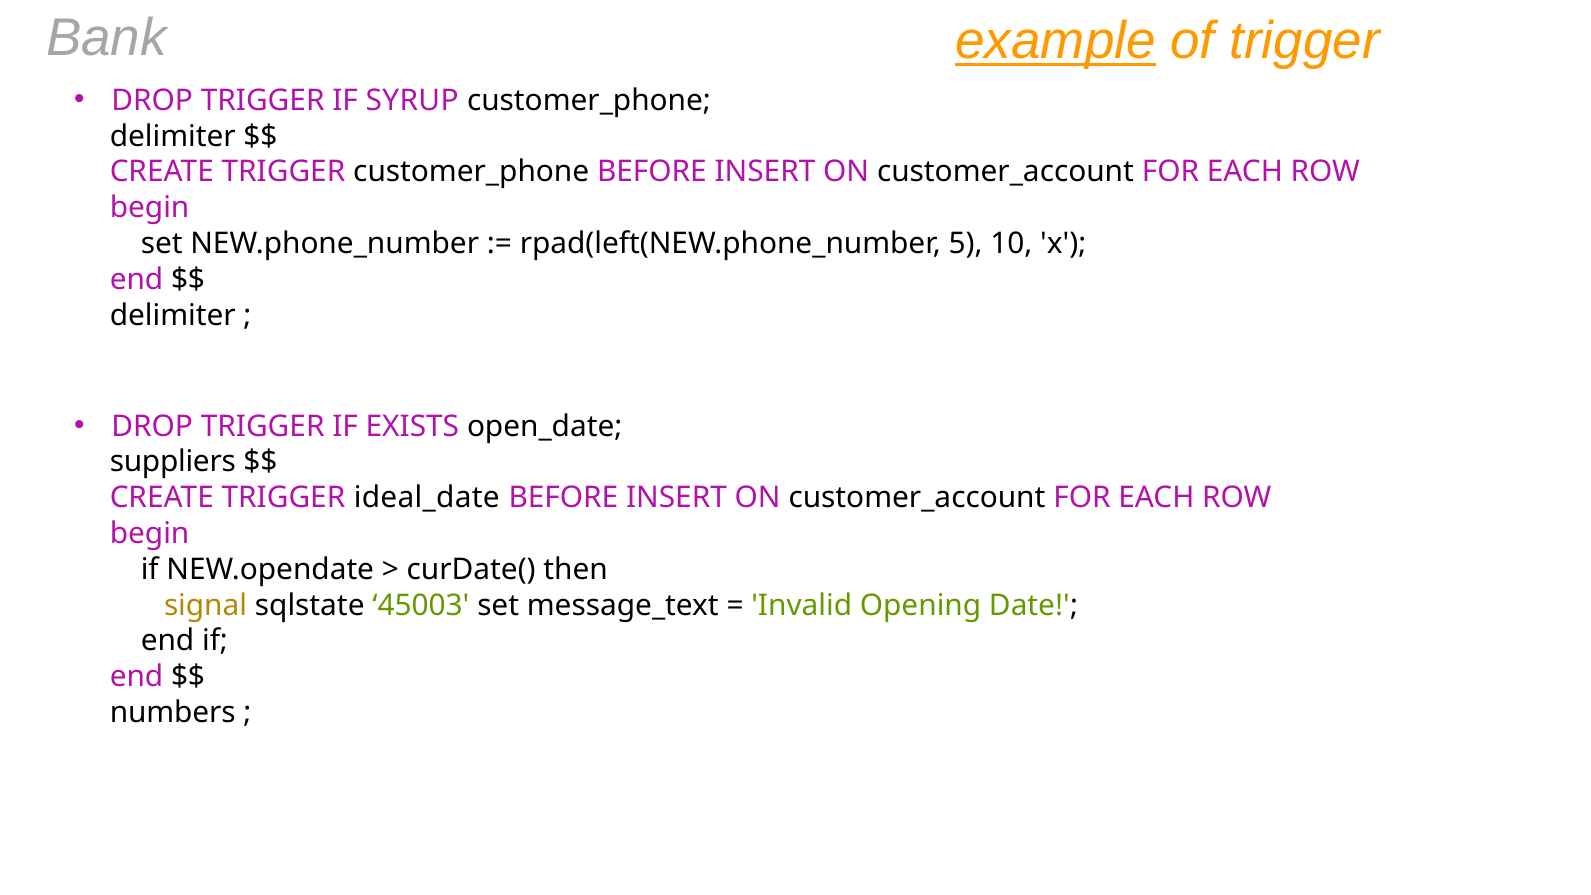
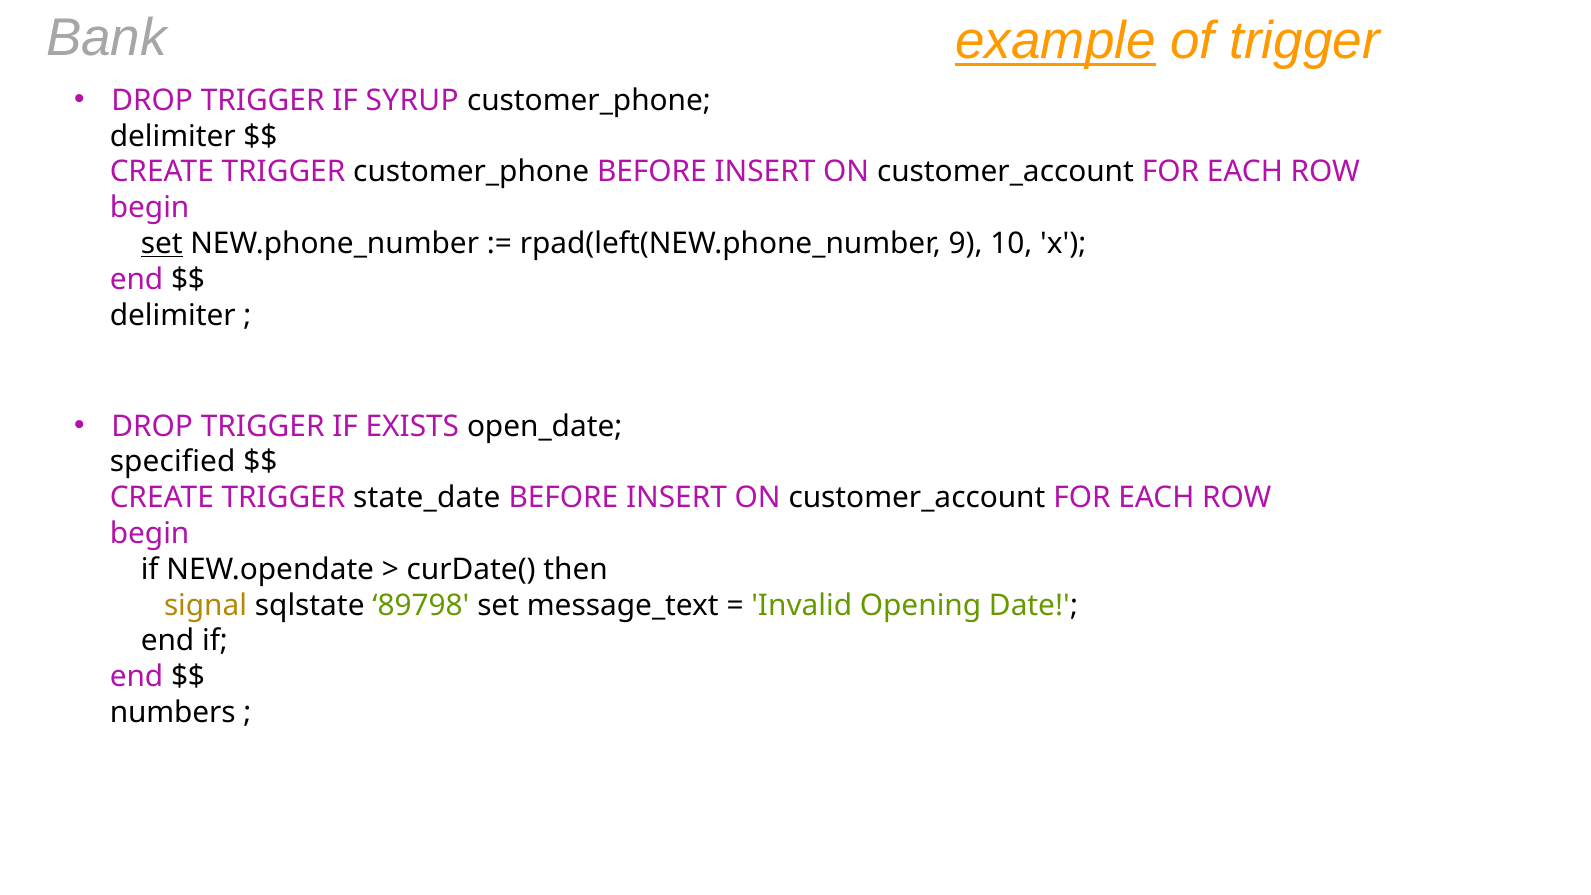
set at (162, 244) underline: none -> present
5: 5 -> 9
suppliers: suppliers -> specified
ideal_date: ideal_date -> state_date
45003: 45003 -> 89798
